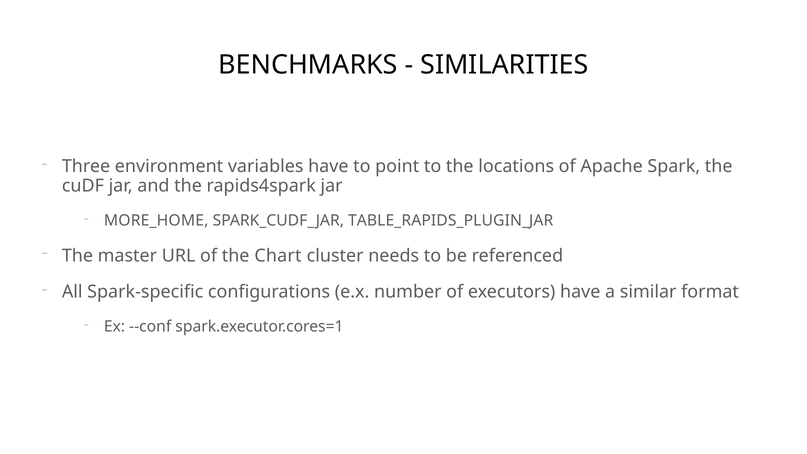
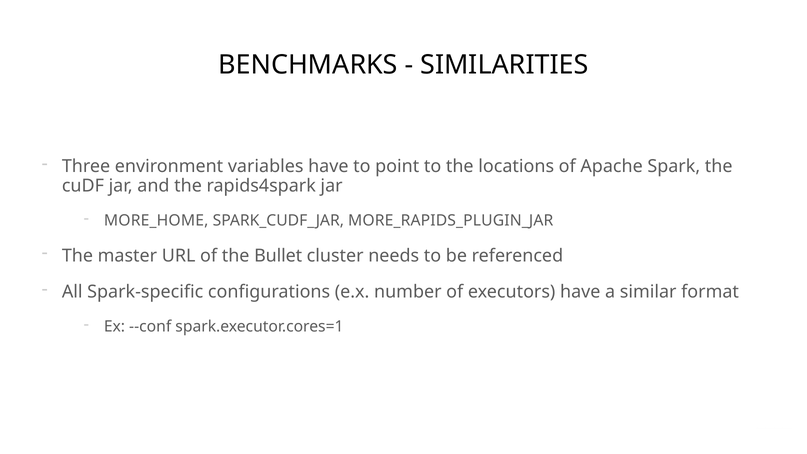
TABLE_RAPIDS_PLUGIN_JAR: TABLE_RAPIDS_PLUGIN_JAR -> MORE_RAPIDS_PLUGIN_JAR
Chart: Chart -> Bullet
